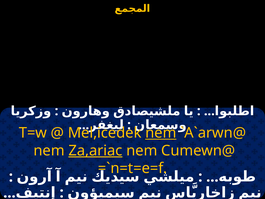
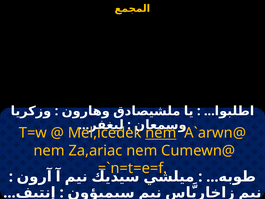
Za,ariac underline: present -> none
